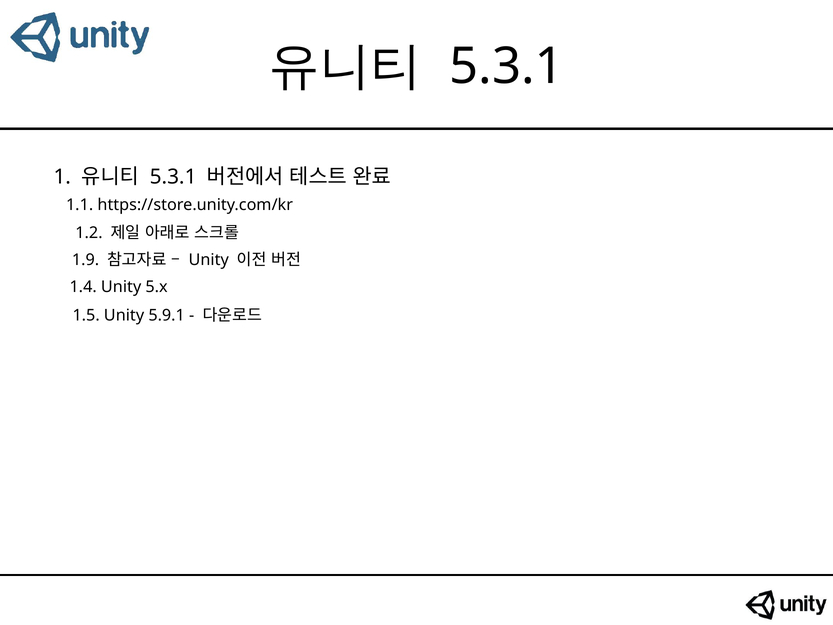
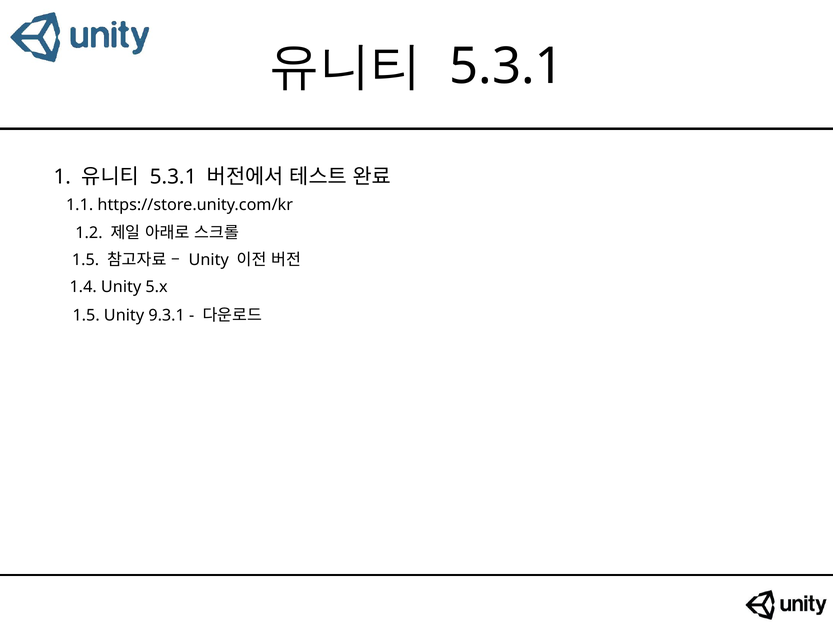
1.9 at (86, 260): 1.9 -> 1.5
5.9.1: 5.9.1 -> 9.3.1
